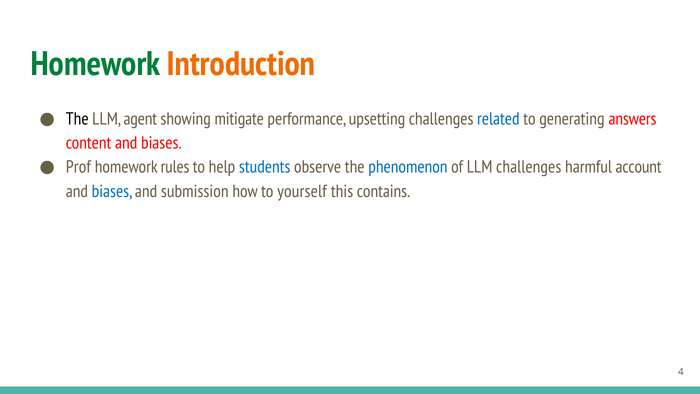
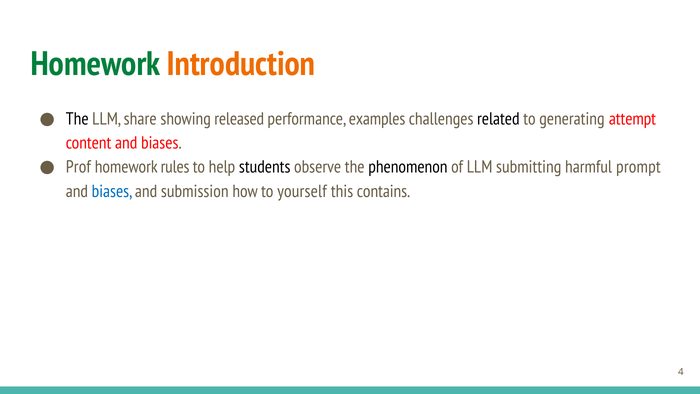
agent: agent -> share
mitigate: mitigate -> released
upsetting: upsetting -> examples
related colour: blue -> black
answers: answers -> attempt
students colour: blue -> black
phenomenon colour: blue -> black
LLM challenges: challenges -> submitting
account: account -> prompt
